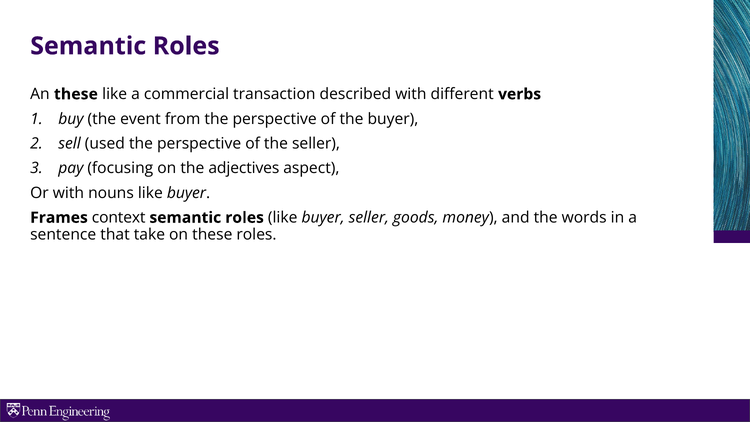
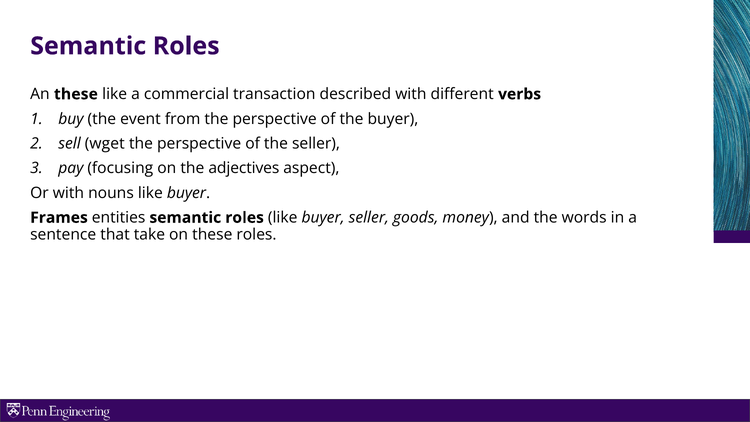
used: used -> wget
context: context -> entities
